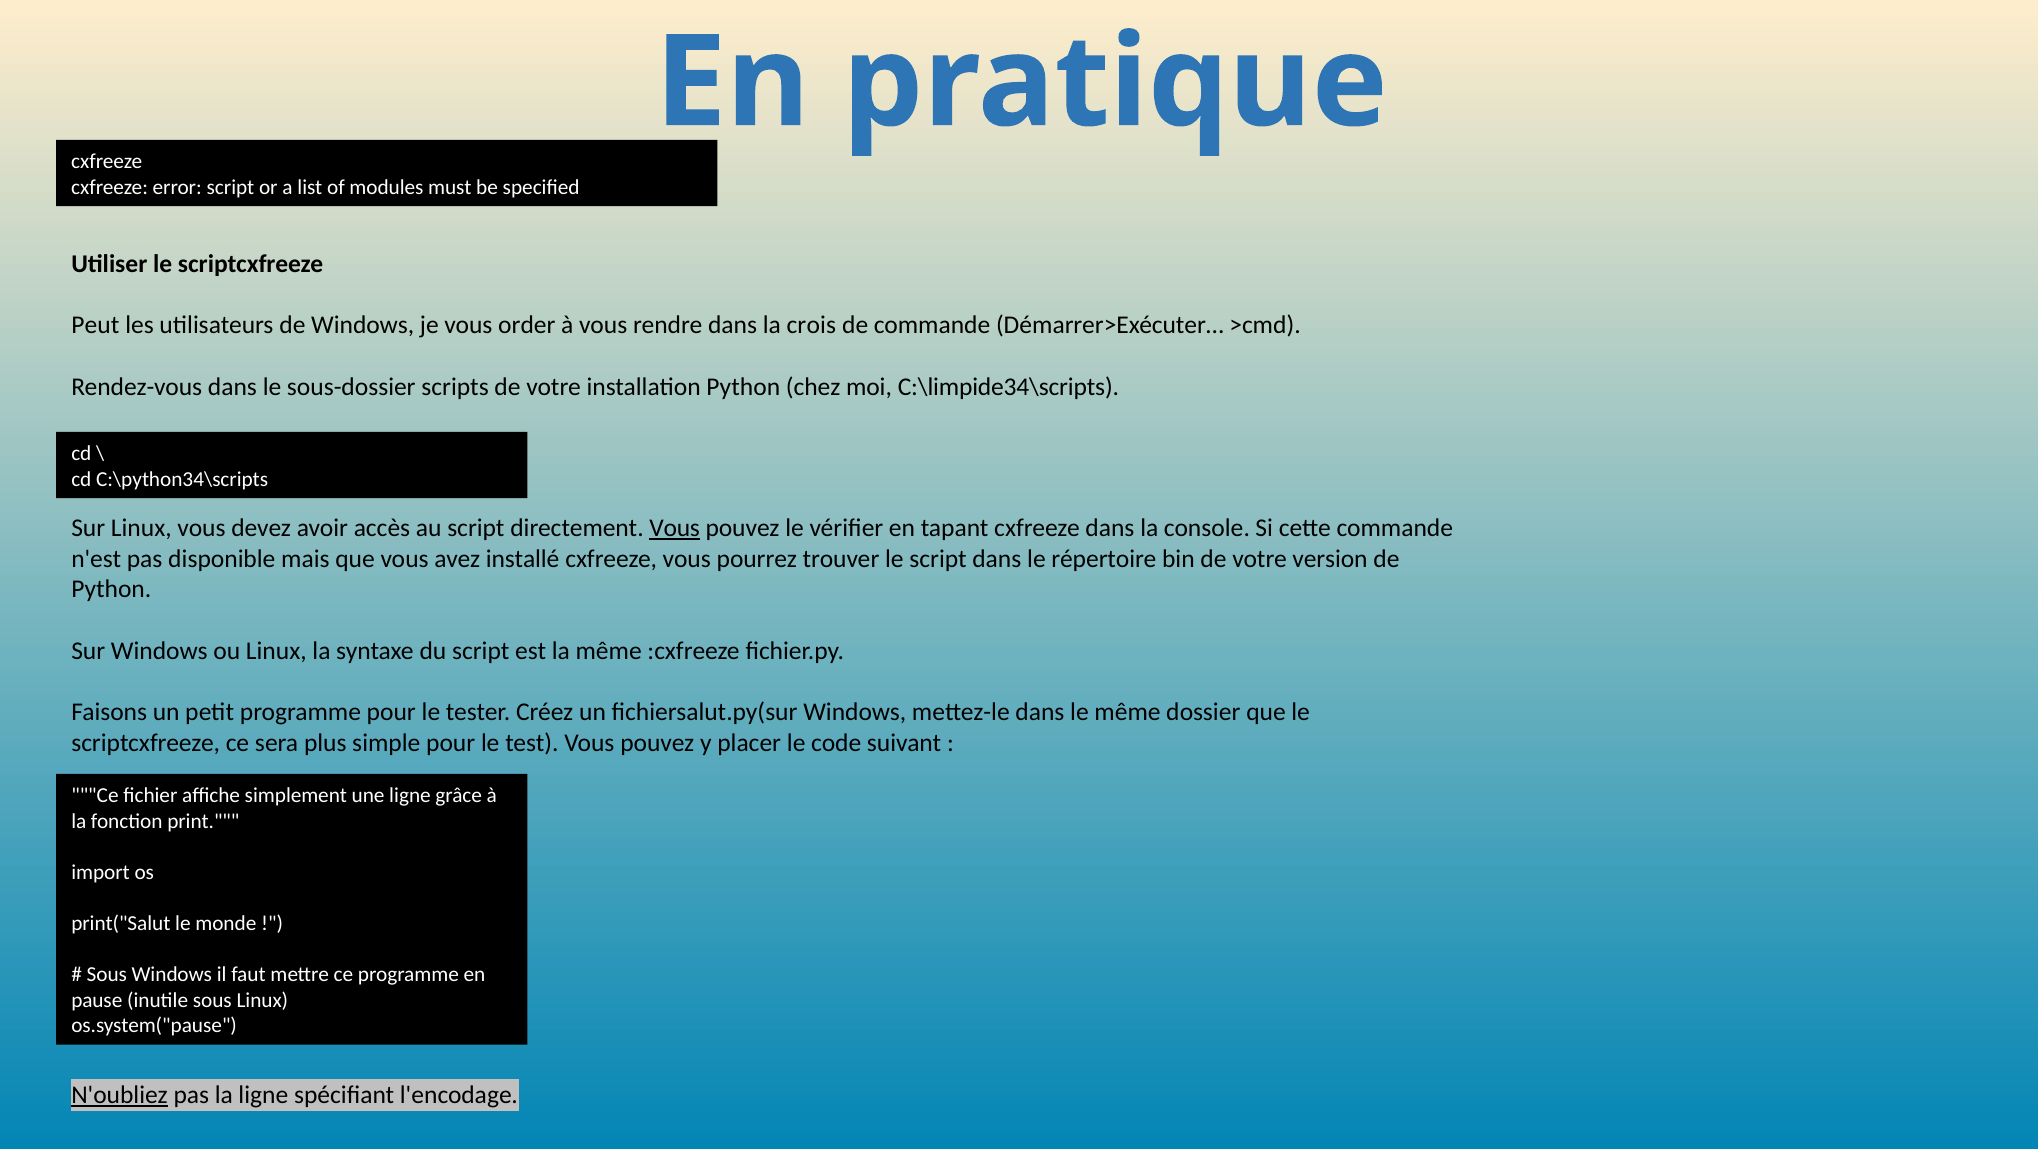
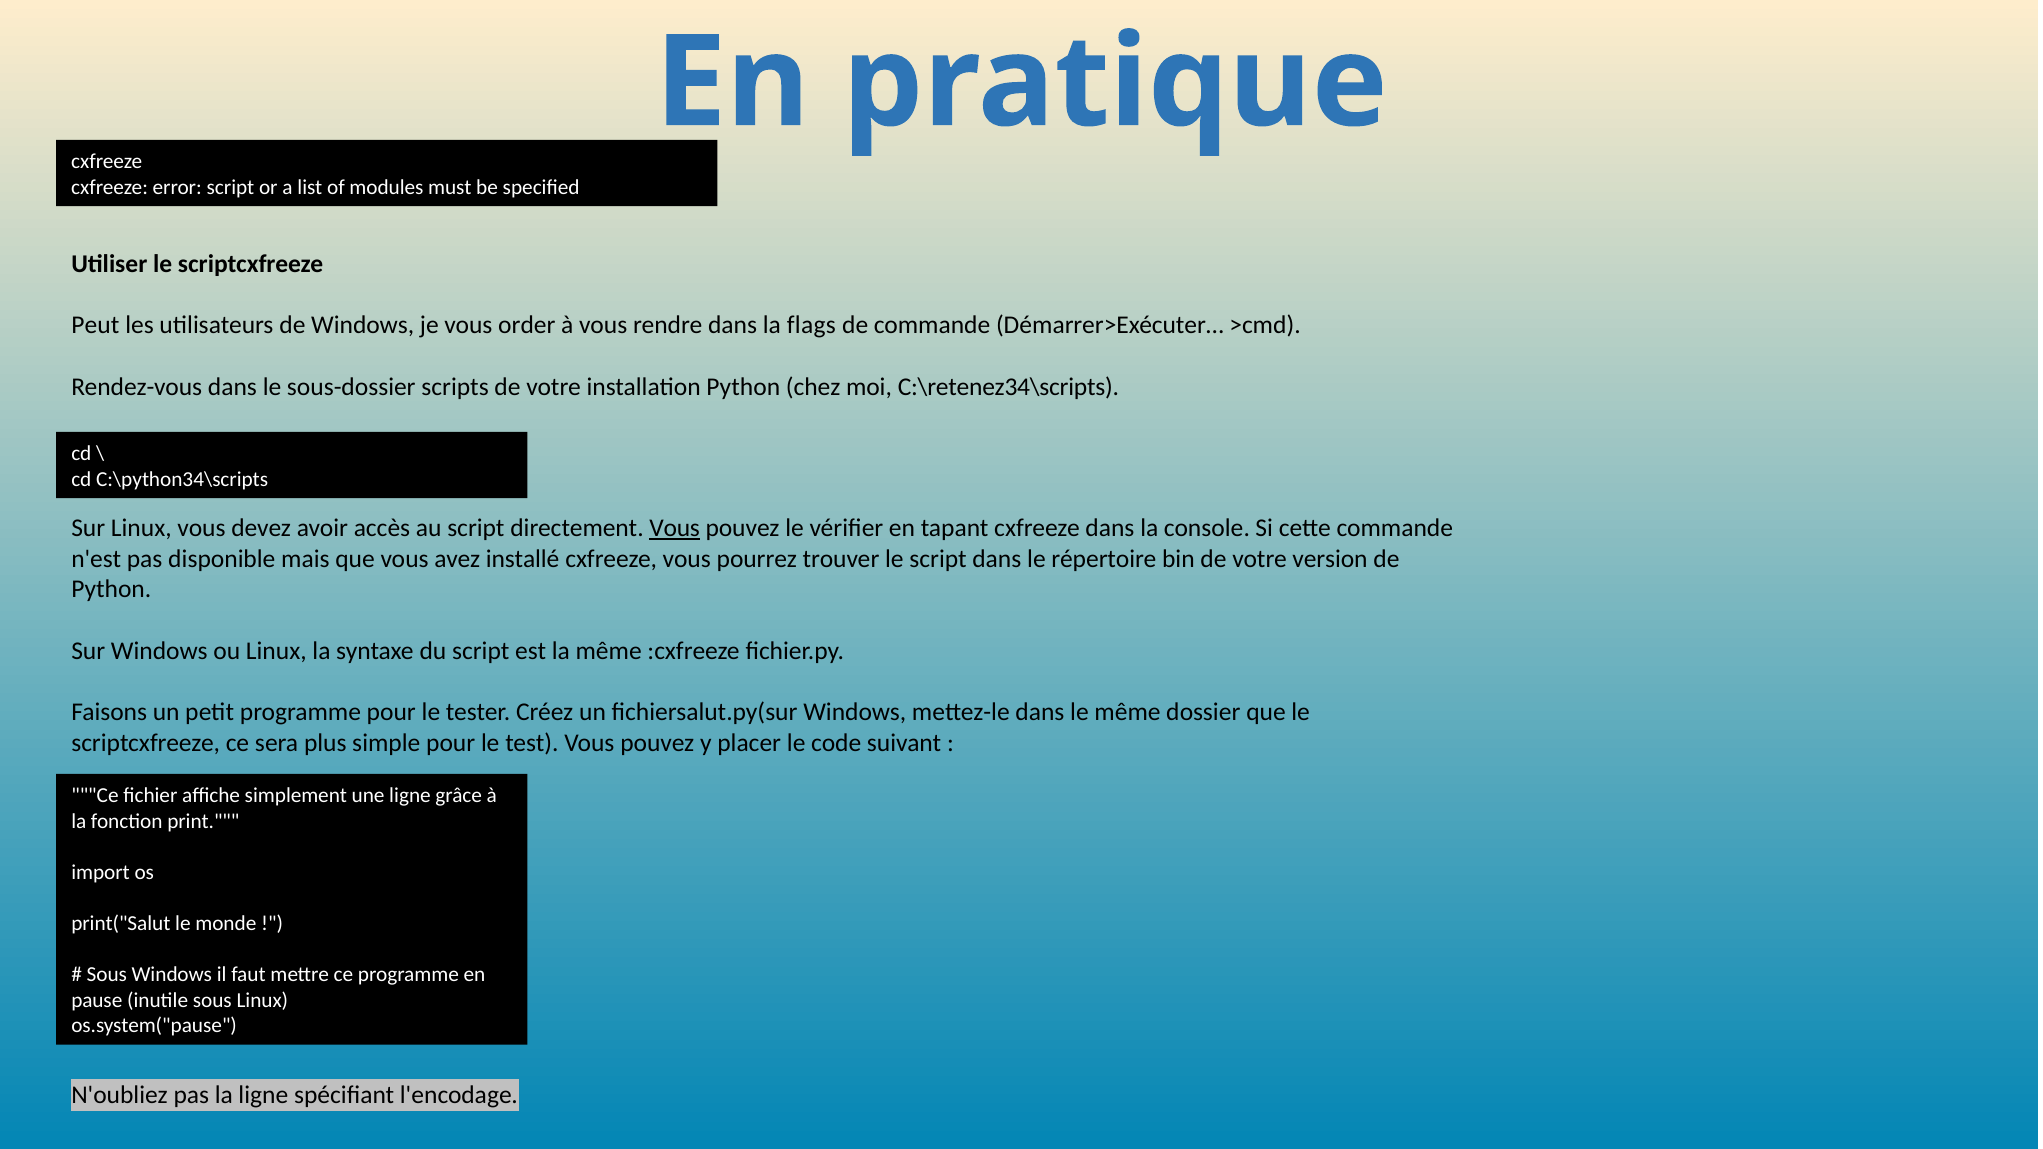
crois: crois -> flags
C:\limpide34\scripts: C:\limpide34\scripts -> C:\retenez34\scripts
N'oubliez underline: present -> none
